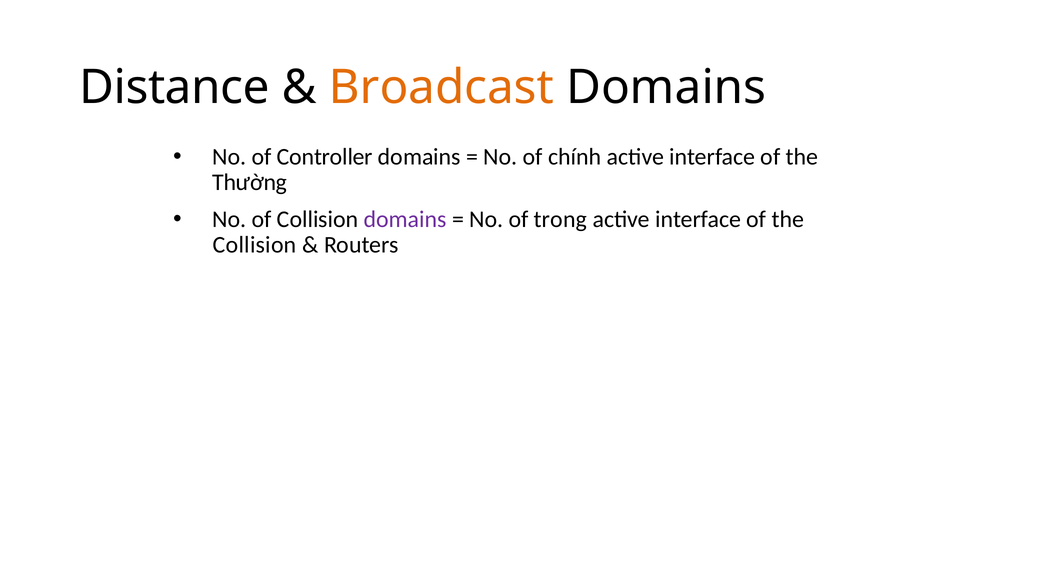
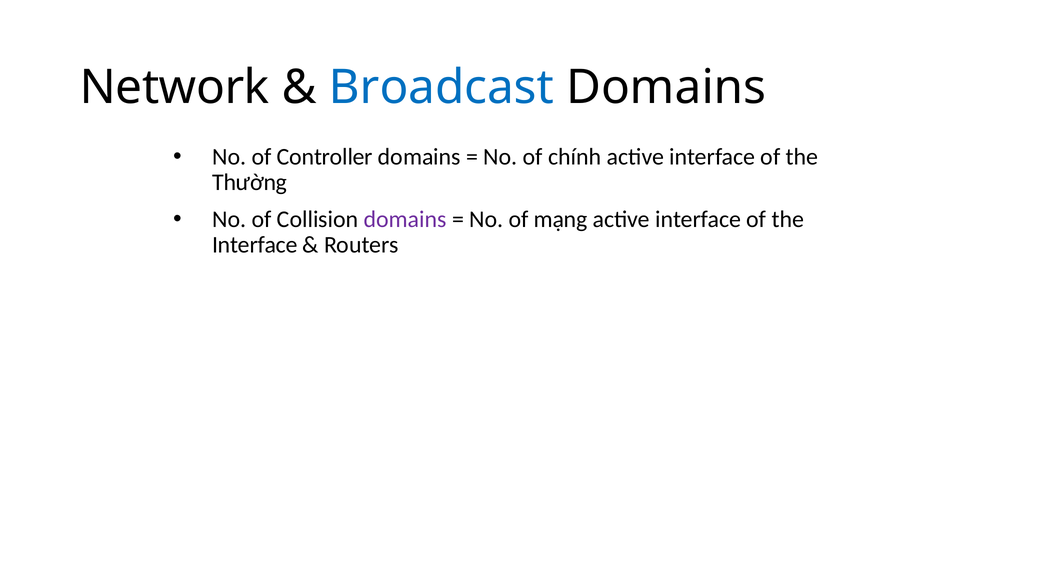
Distance: Distance -> Network
Broadcast colour: orange -> blue
trong: trong -> mạng
Collision at (255, 245): Collision -> Interface
